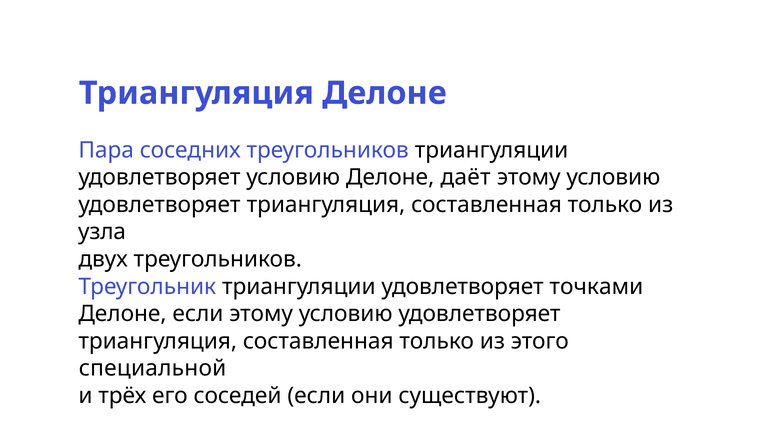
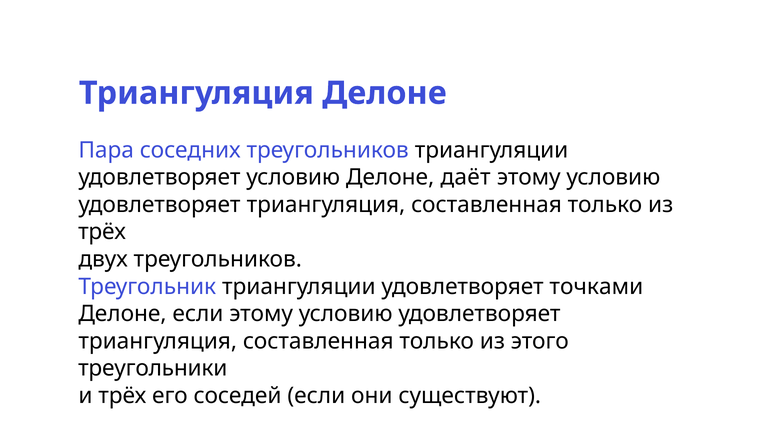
узла at (102, 232): узла -> трёх
специальной: специальной -> треугольники
